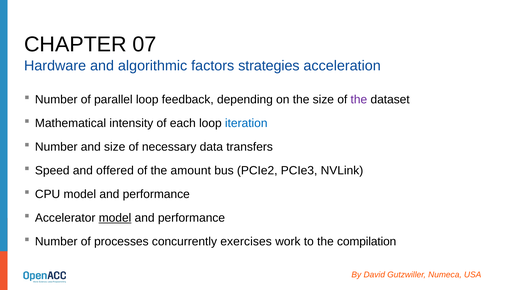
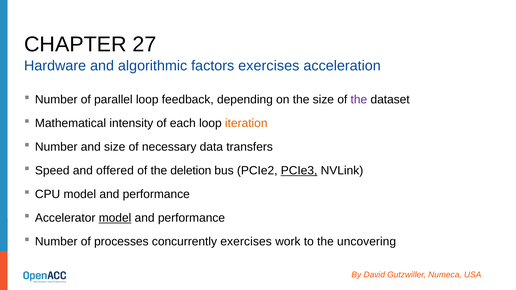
07: 07 -> 27
factors strategies: strategies -> exercises
iteration colour: blue -> orange
amount: amount -> deletion
PCIe3 underline: none -> present
compilation: compilation -> uncovering
